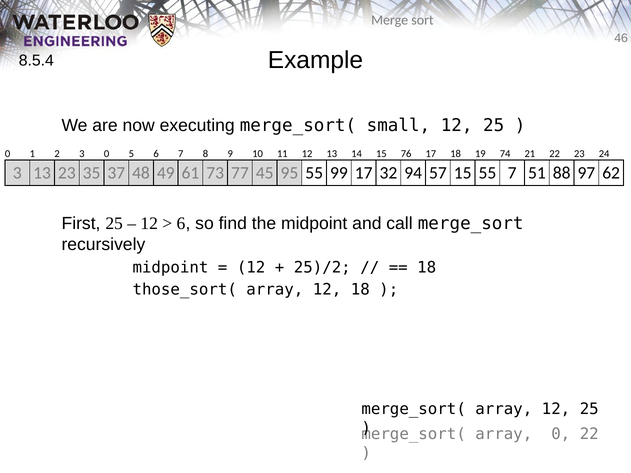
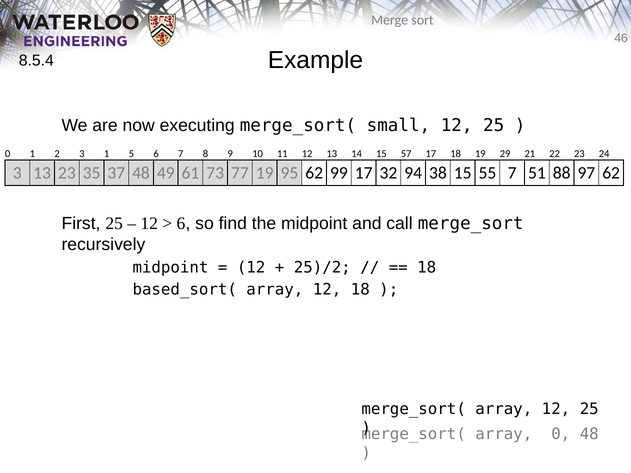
3 0: 0 -> 1
76: 76 -> 57
74: 74 -> 29
77 45: 45 -> 19
95 55: 55 -> 62
57: 57 -> 38
those_sort(: those_sort( -> based_sort(
0 22: 22 -> 48
